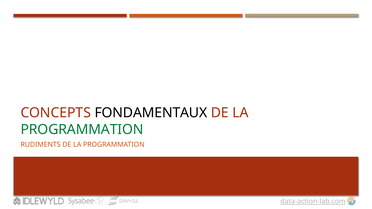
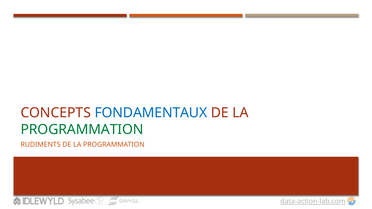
FONDAMENTAUX colour: black -> blue
